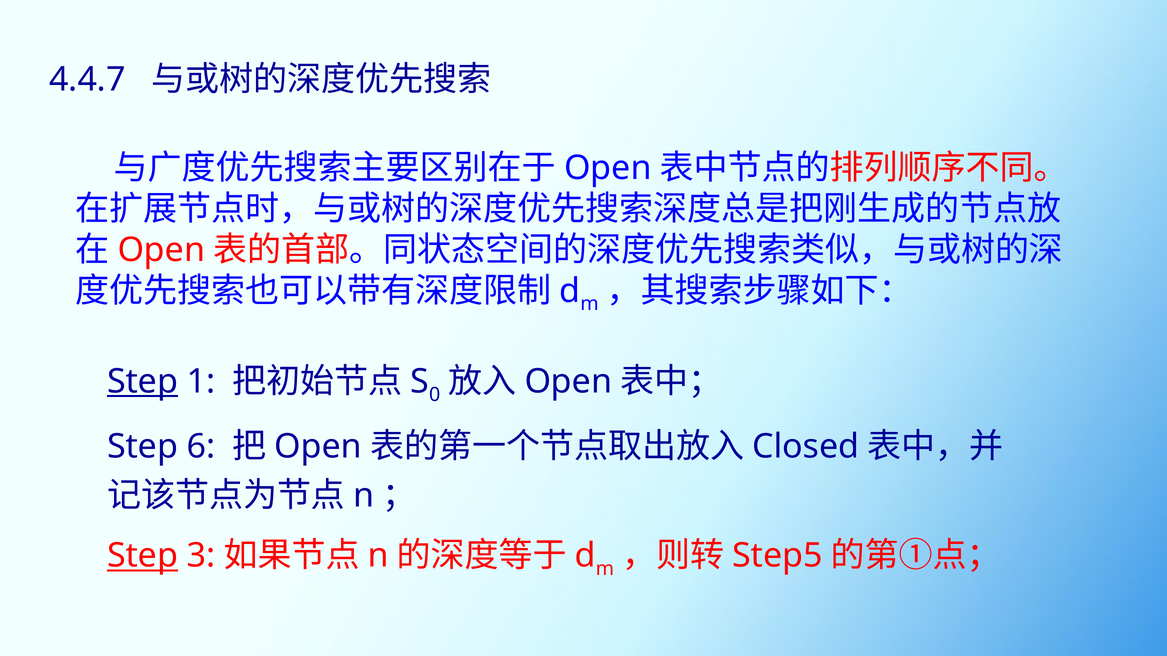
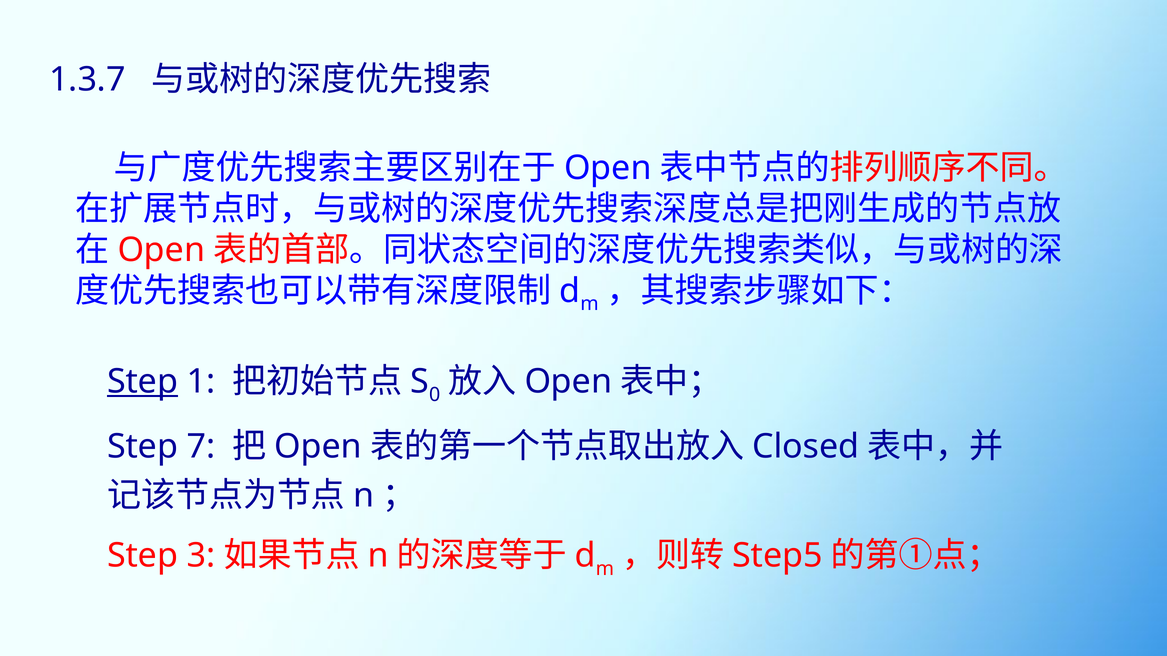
4.4.7: 4.4.7 -> 1.3.7
6: 6 -> 7
Step at (143, 556) underline: present -> none
